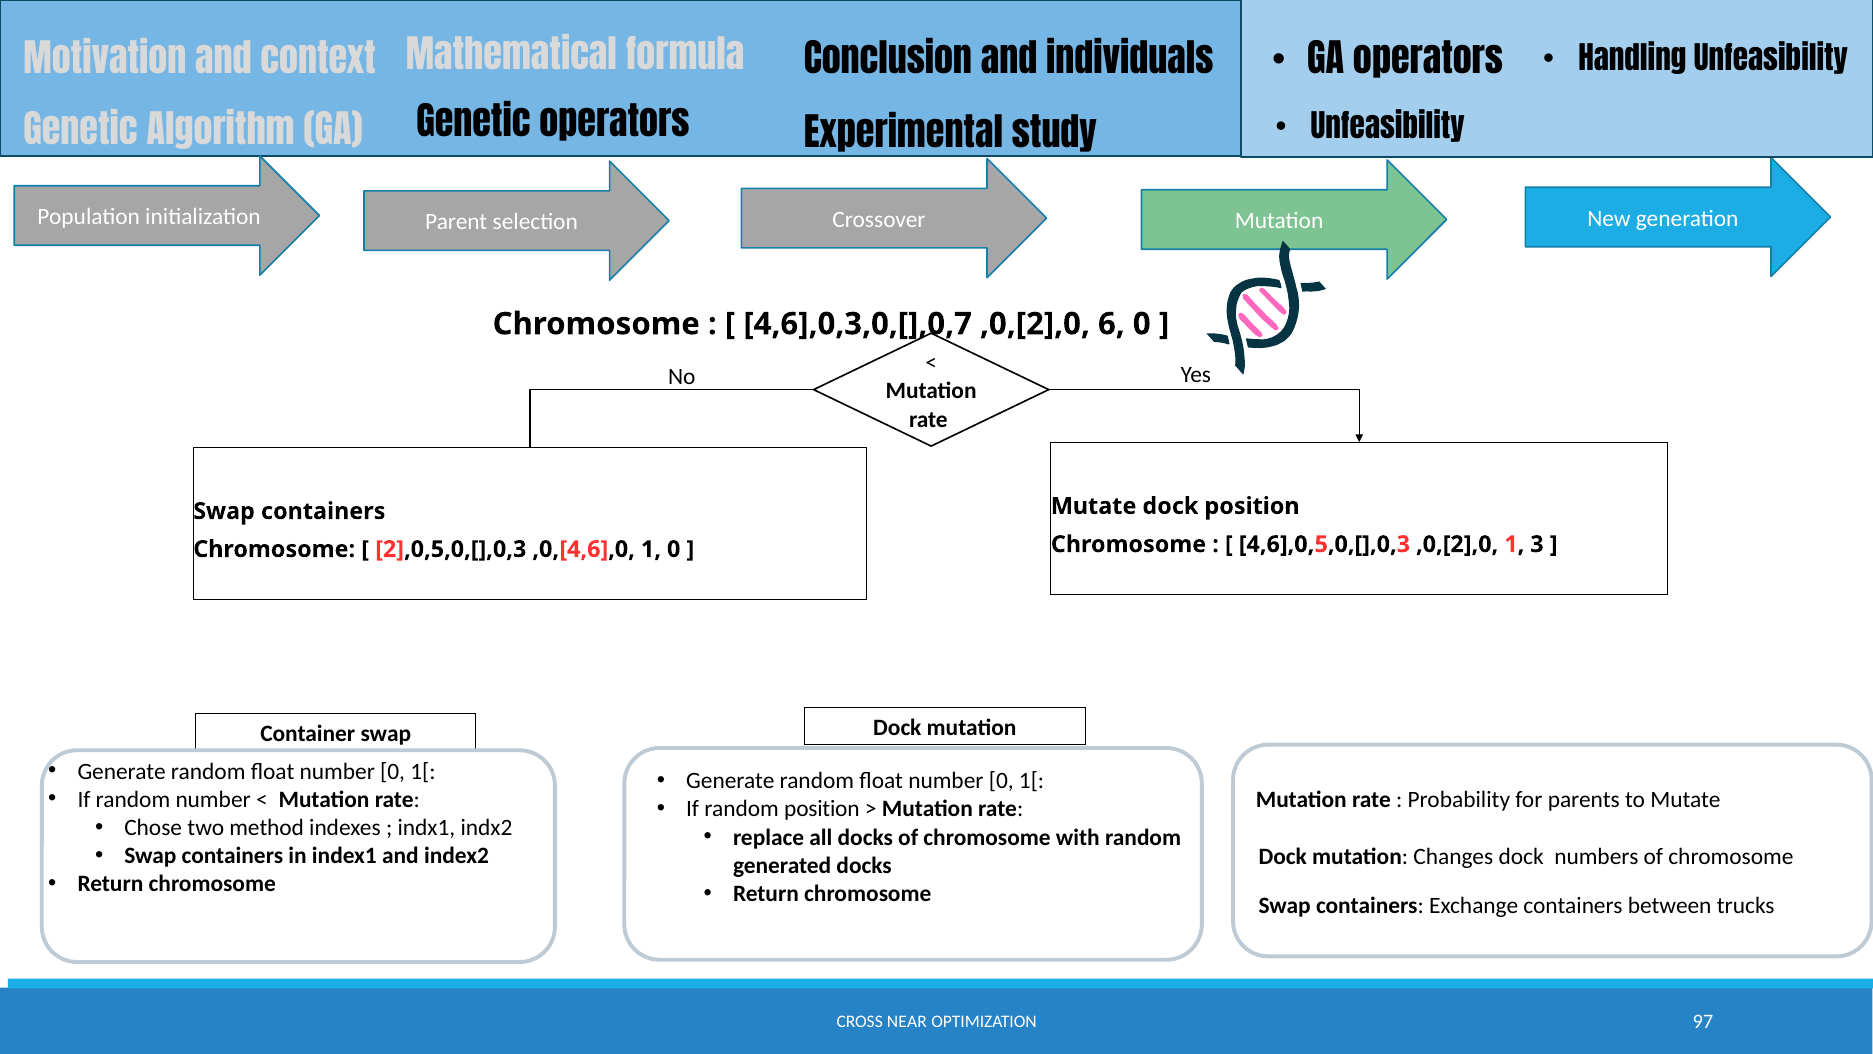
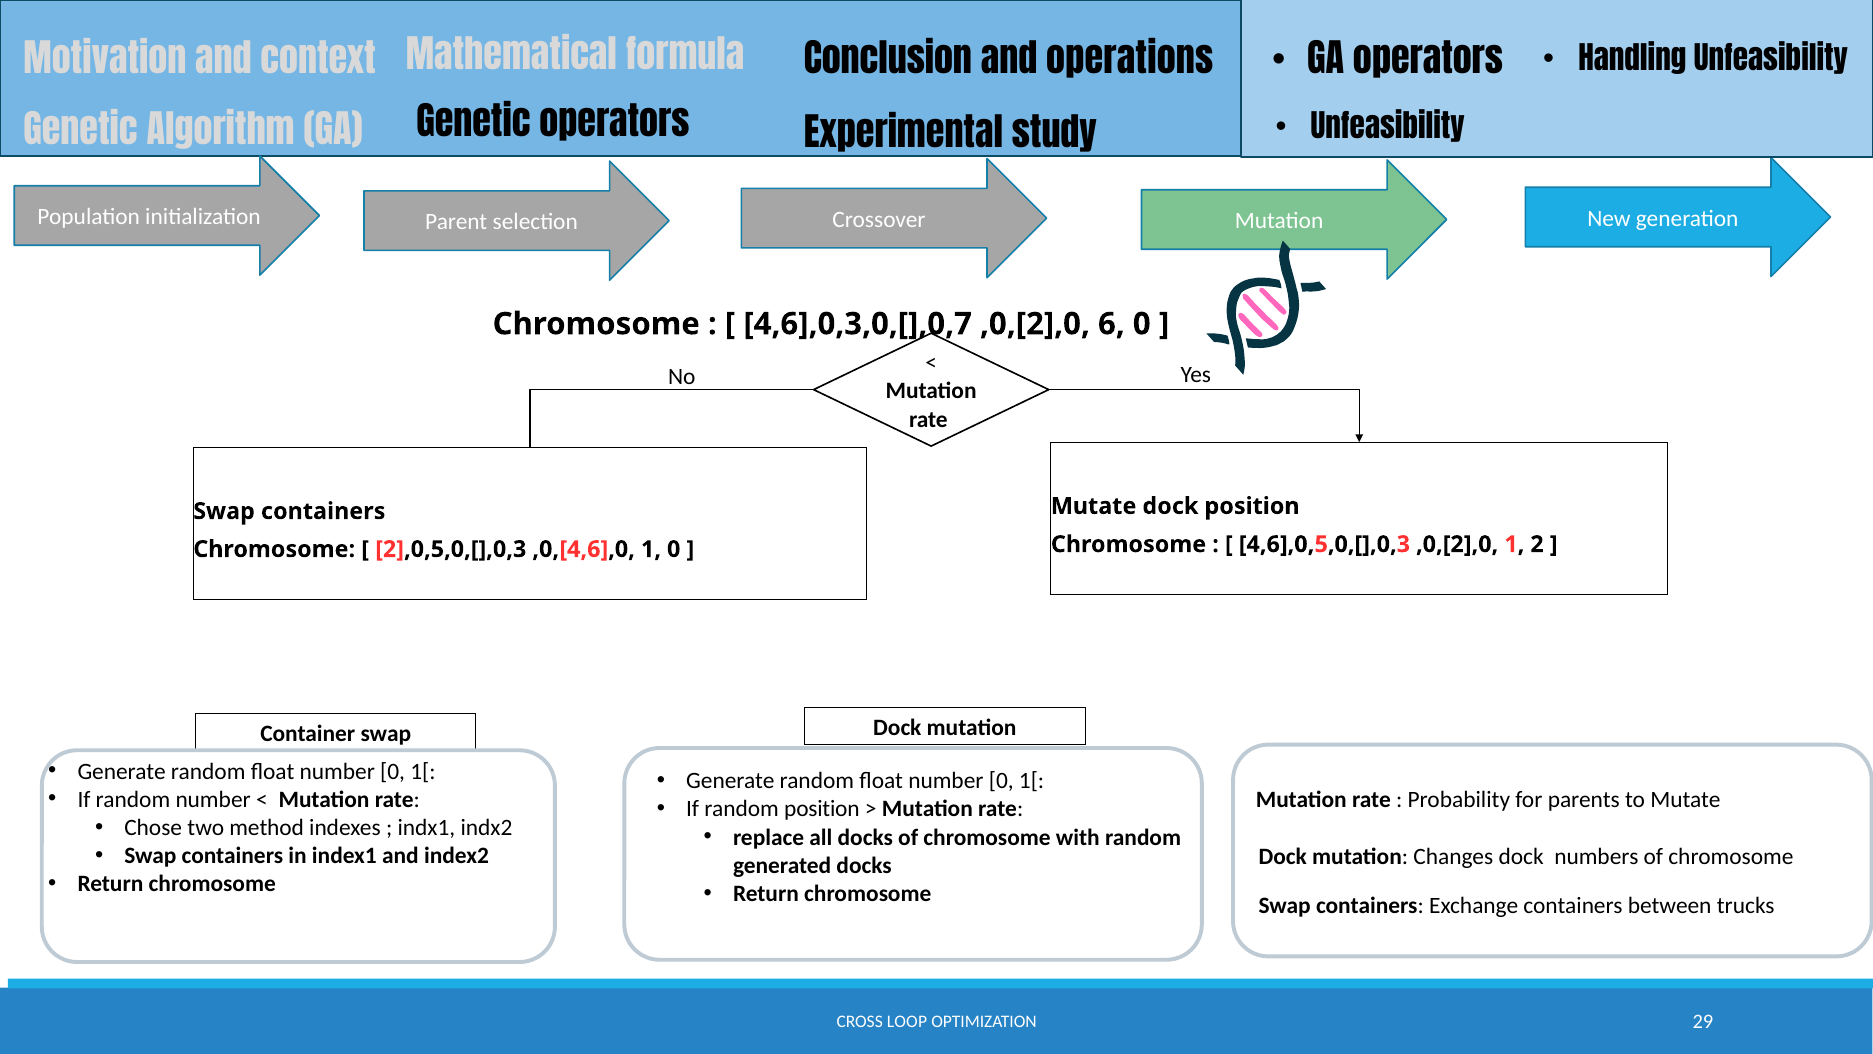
individuals: individuals -> operations
3: 3 -> 2
NEAR: NEAR -> LOOP
97: 97 -> 29
